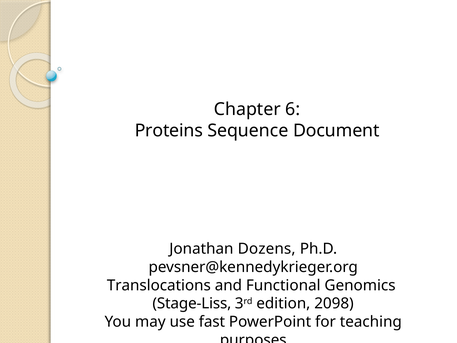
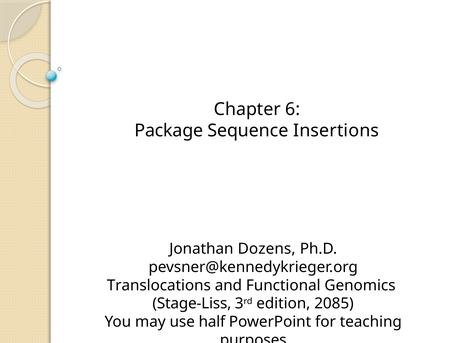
Proteins: Proteins -> Package
Document: Document -> Insertions
2098: 2098 -> 2085
fast: fast -> half
